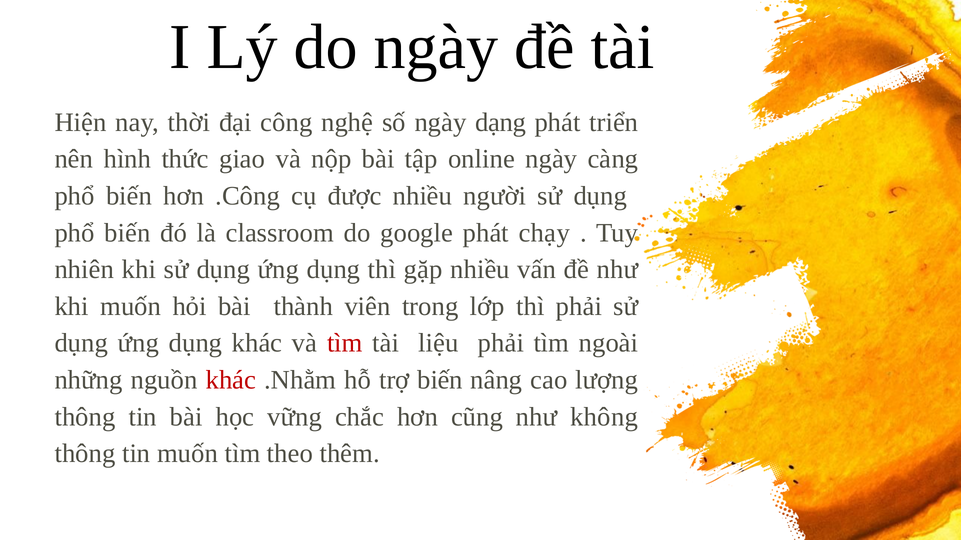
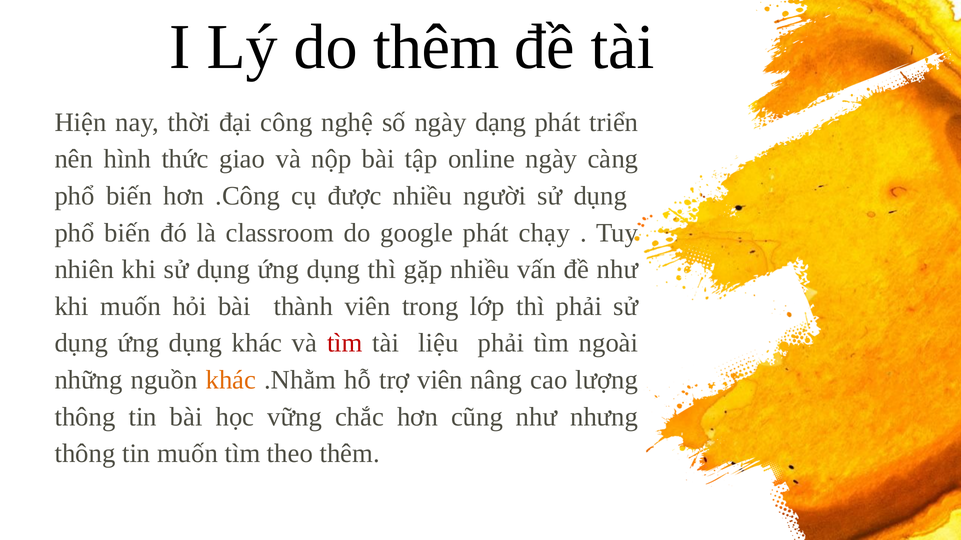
do ngày: ngày -> thêm
khác at (231, 380) colour: red -> orange
trợ biến: biến -> viên
không: không -> nhưng
